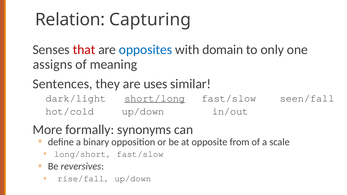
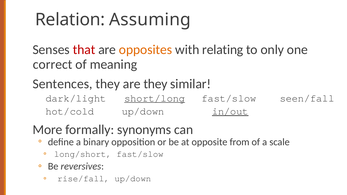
Capturing: Capturing -> Assuming
opposites colour: blue -> orange
domain: domain -> relating
assigns: assigns -> correct
are uses: uses -> they
in/out underline: none -> present
